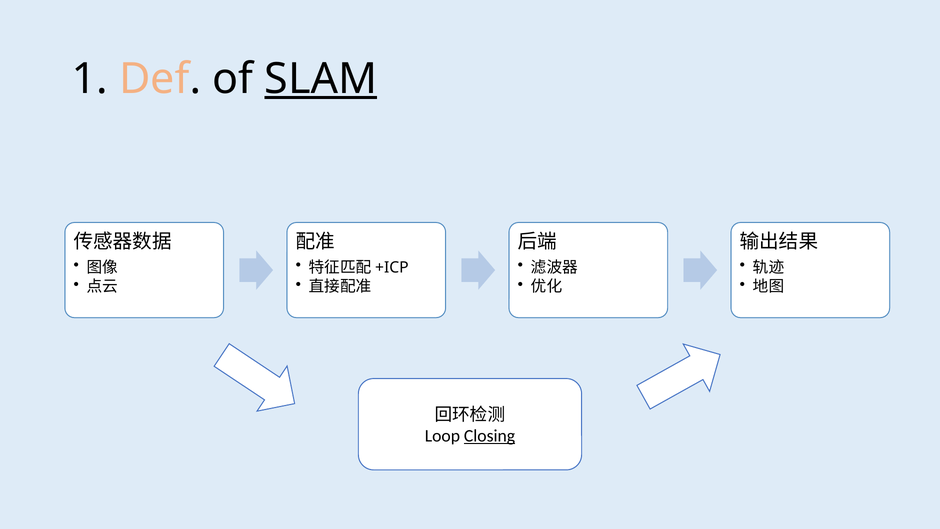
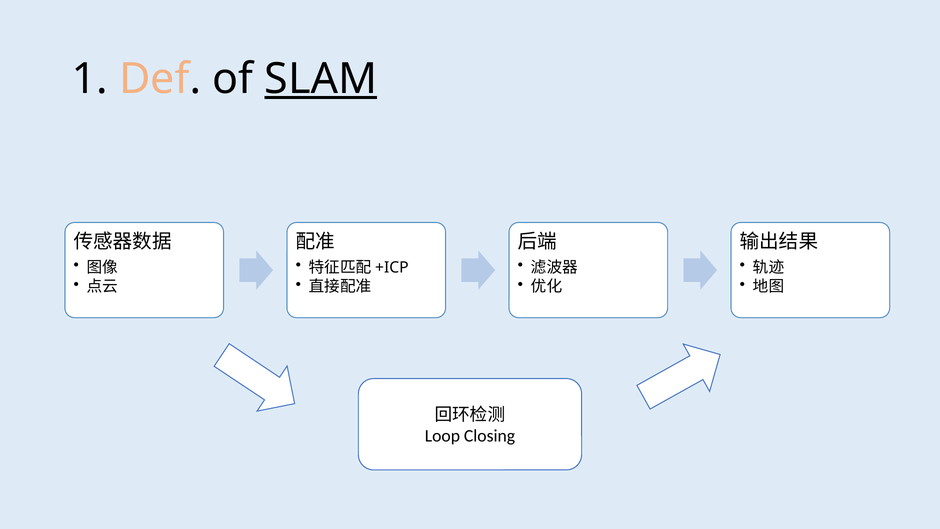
Closing underline: present -> none
